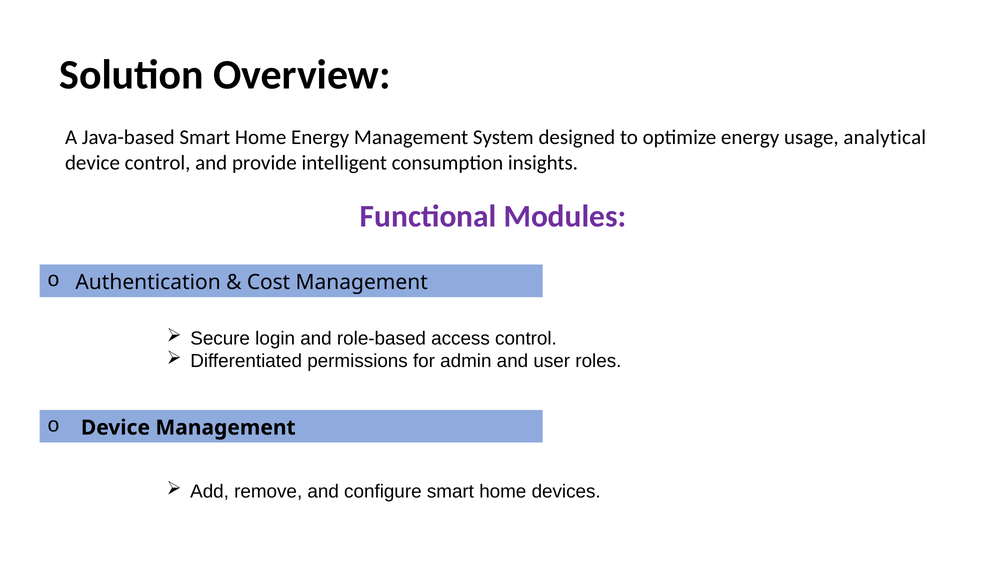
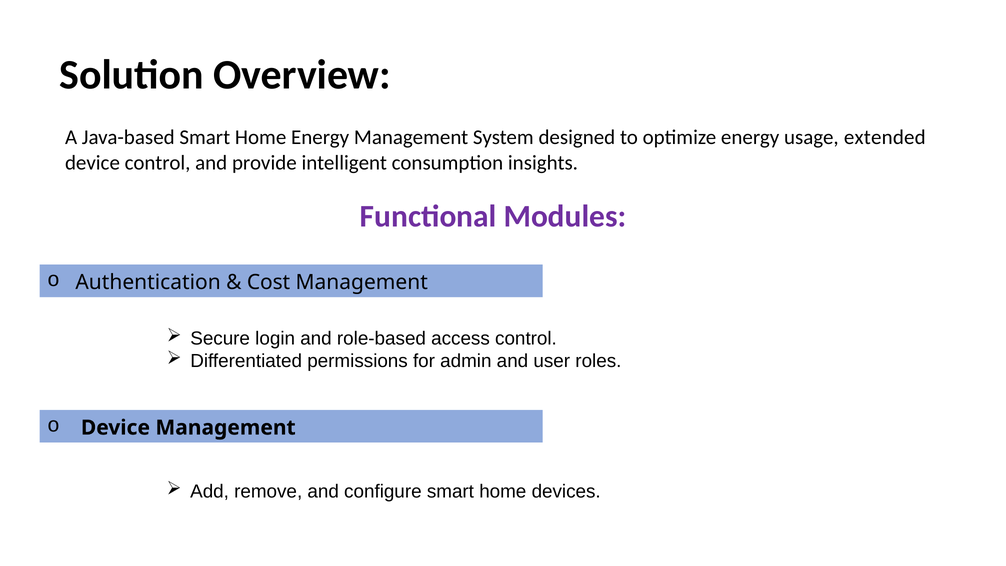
analytical: analytical -> extended
